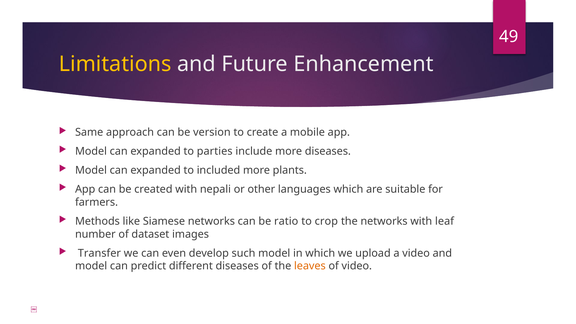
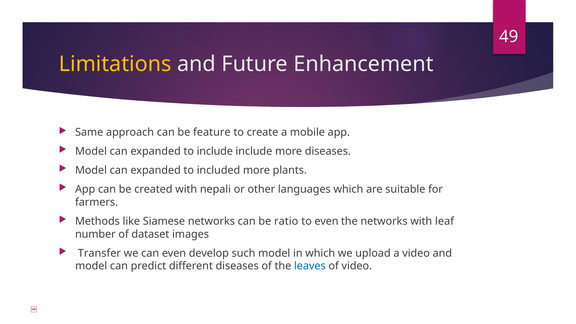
version: version -> feature
to parties: parties -> include
to crop: crop -> even
leaves colour: orange -> blue
